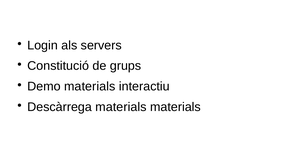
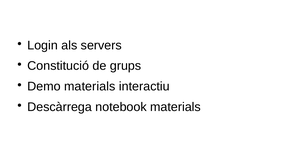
Descàrrega materials: materials -> notebook
